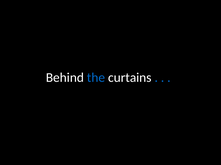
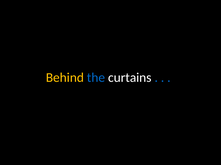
Behind colour: white -> yellow
